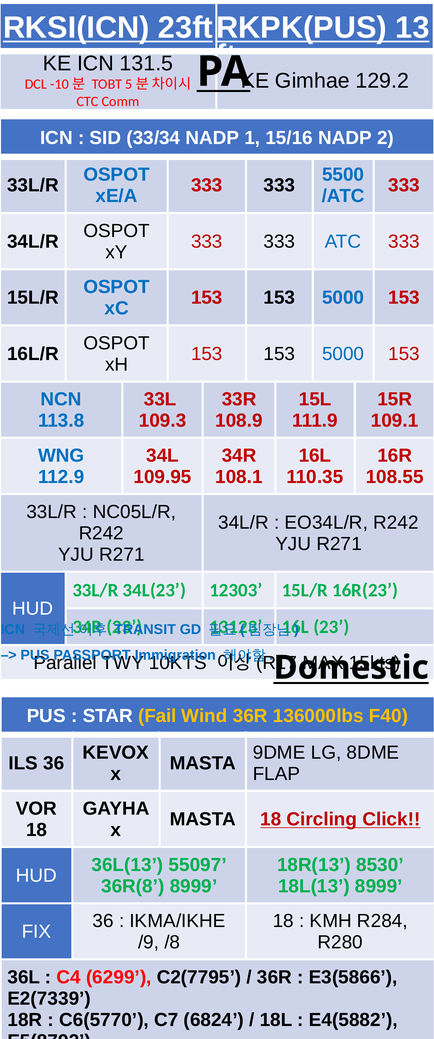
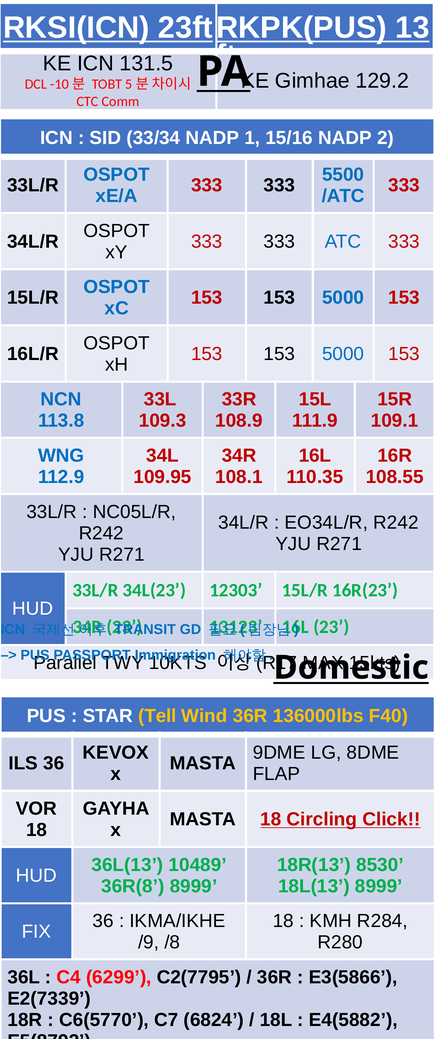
Fail: Fail -> Tell
55097: 55097 -> 10489
